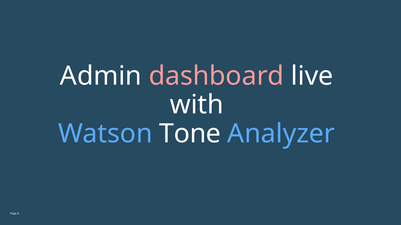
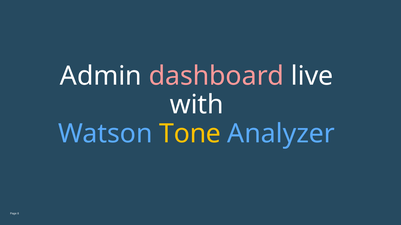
Tone colour: white -> yellow
